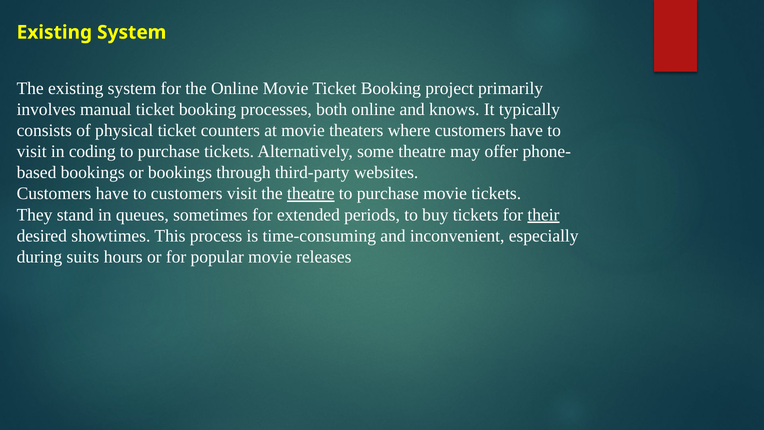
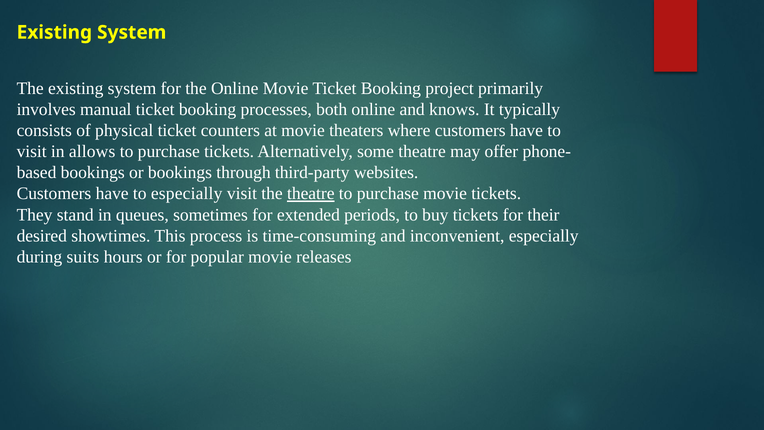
coding: coding -> allows
to customers: customers -> especially
their underline: present -> none
